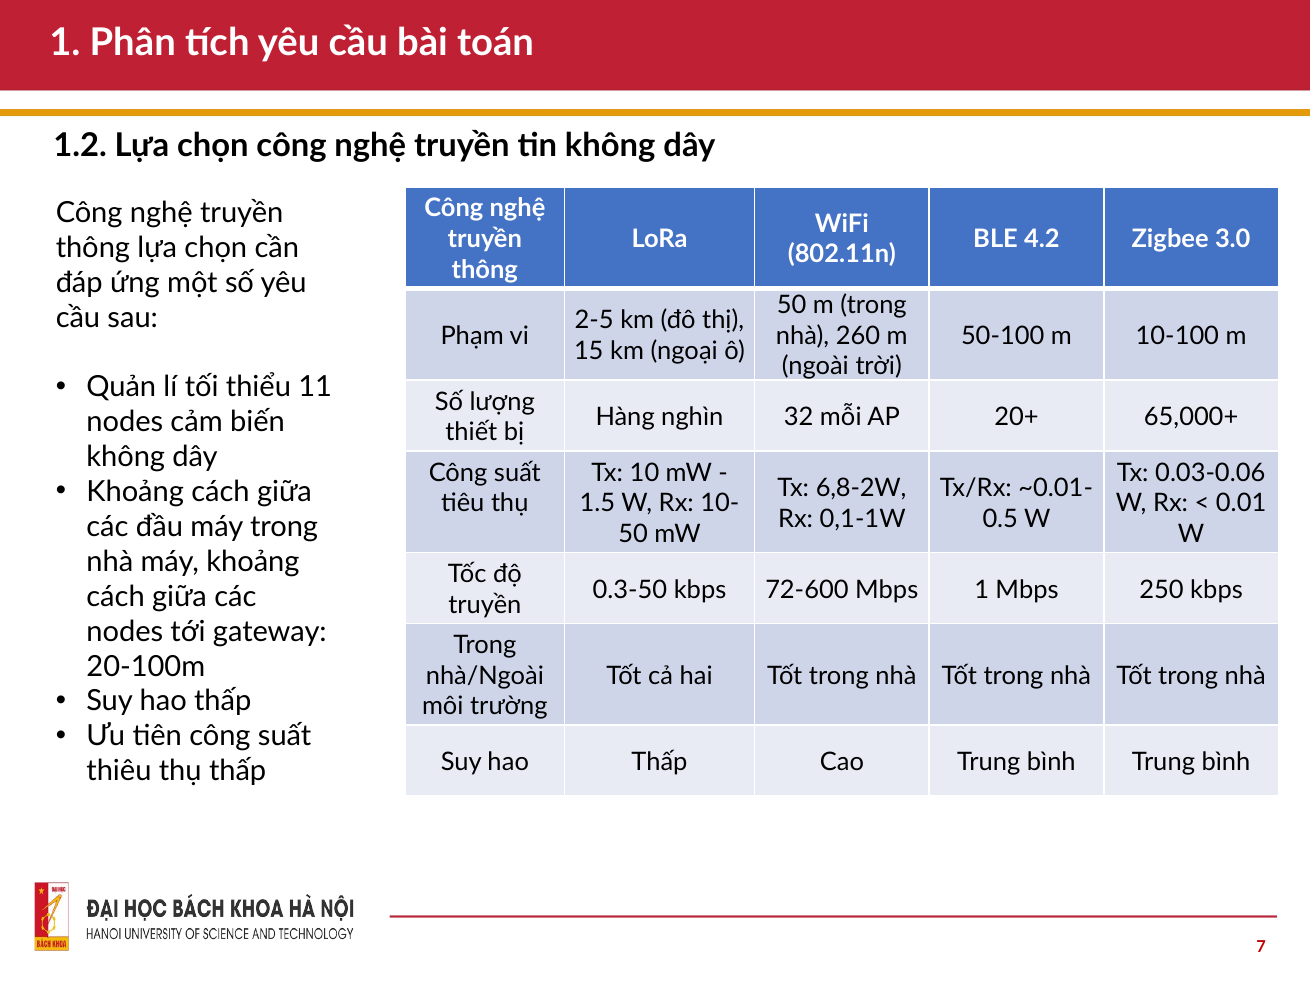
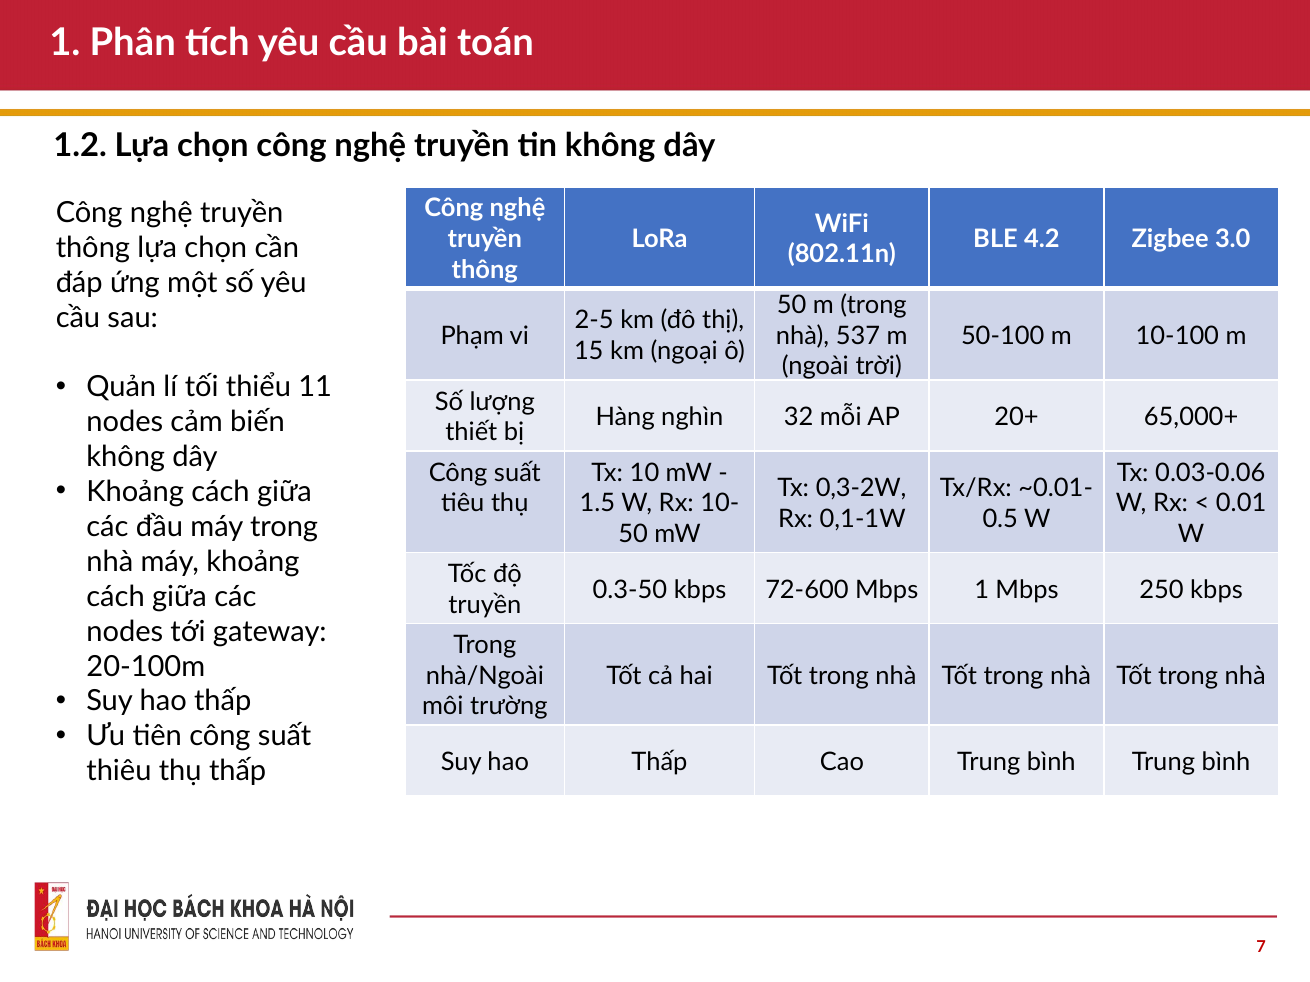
260: 260 -> 537
6,8-2W: 6,8-2W -> 0,3-2W
